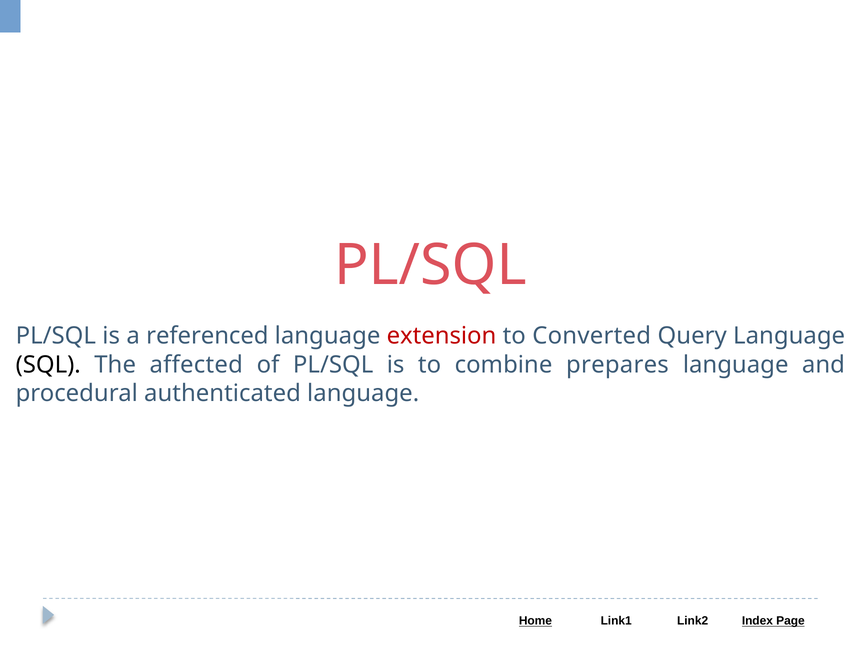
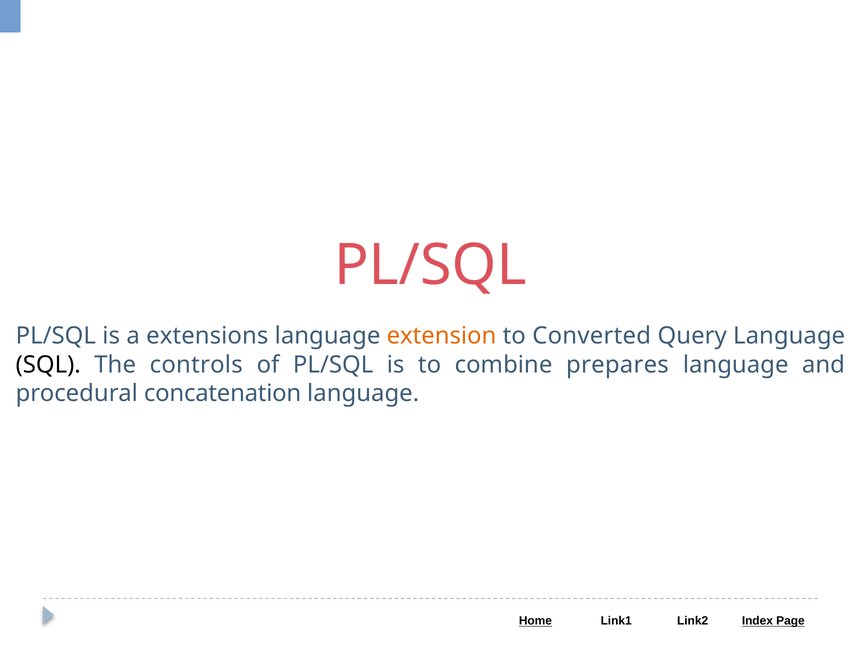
referenced: referenced -> extensions
extension colour: red -> orange
affected: affected -> controls
authenticated: authenticated -> concatenation
